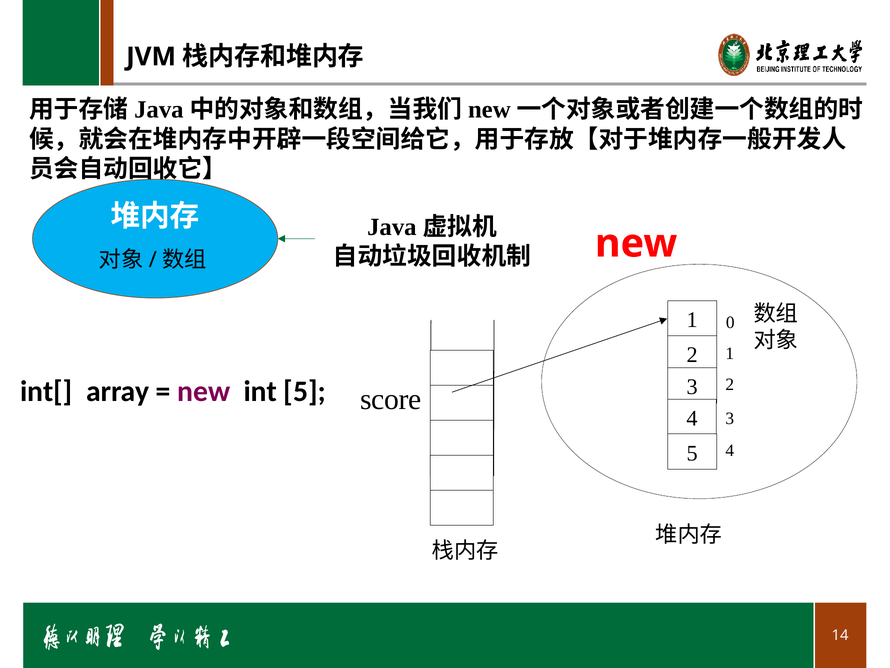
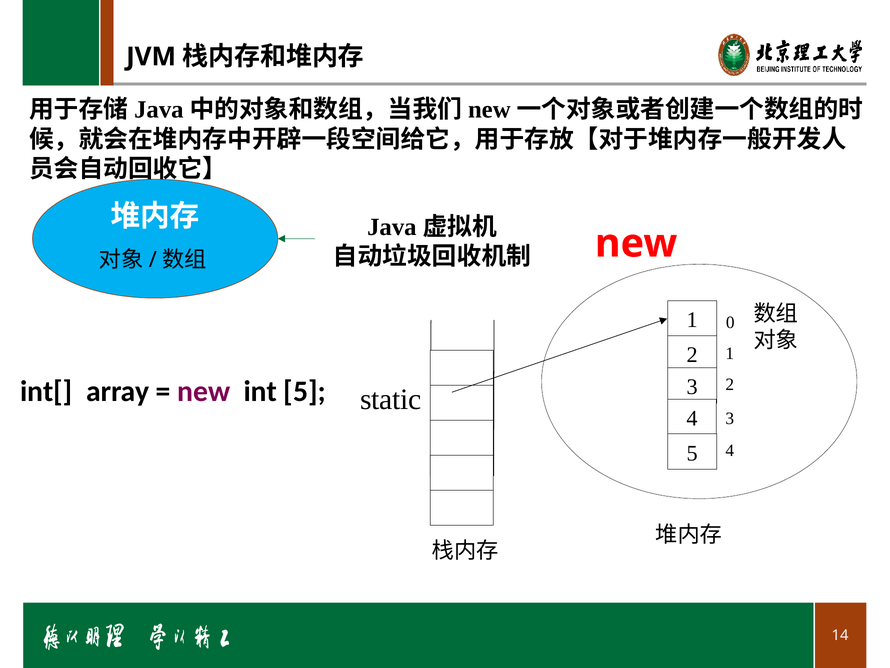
score: score -> static
